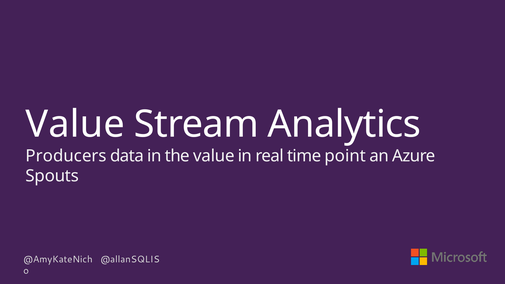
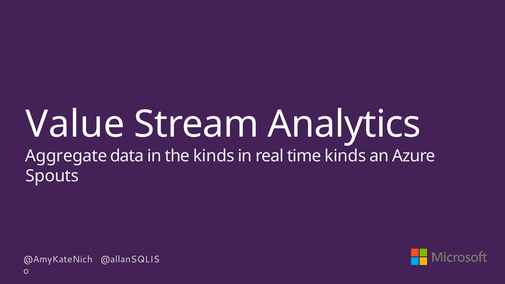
Producers: Producers -> Aggregate
the value: value -> kinds
time point: point -> kinds
